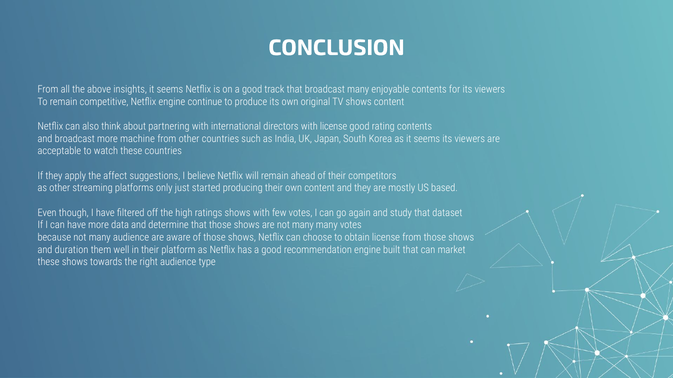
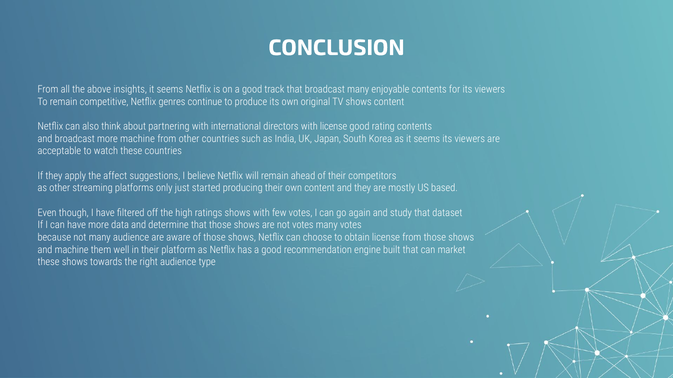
Netflix engine: engine -> genres
are not many: many -> votes
and duration: duration -> machine
